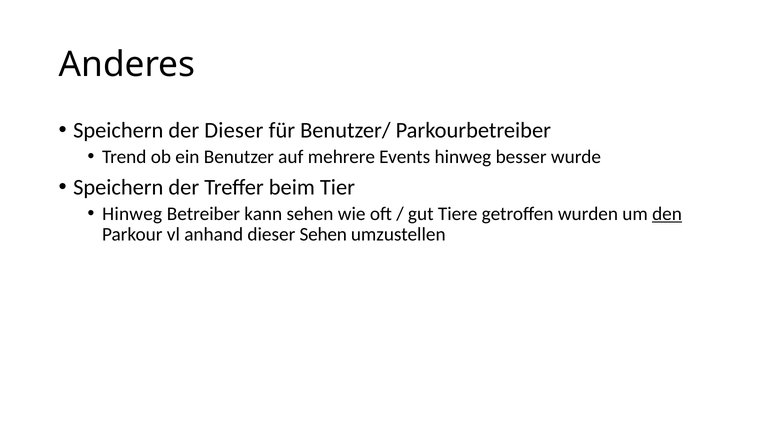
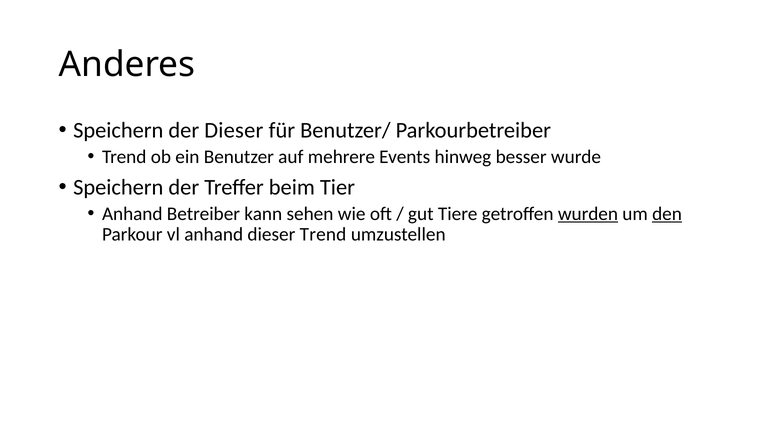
Hinweg at (132, 214): Hinweg -> Anhand
wurden underline: none -> present
dieser Sehen: Sehen -> Trend
